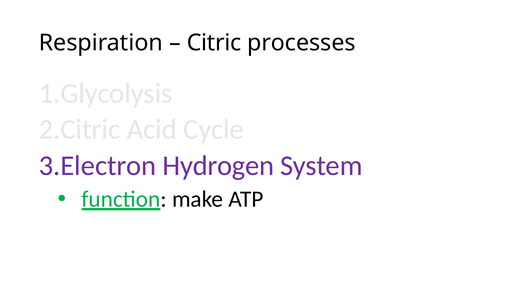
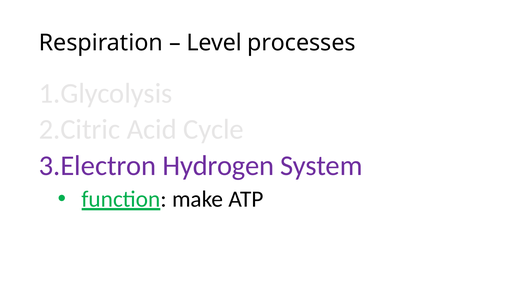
Citric: Citric -> Level
